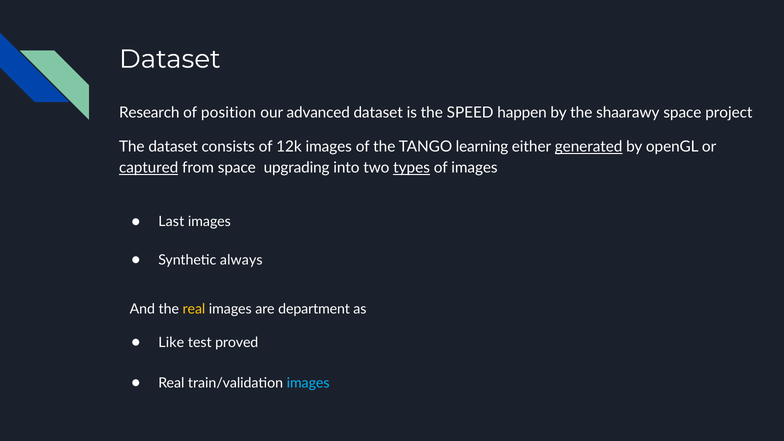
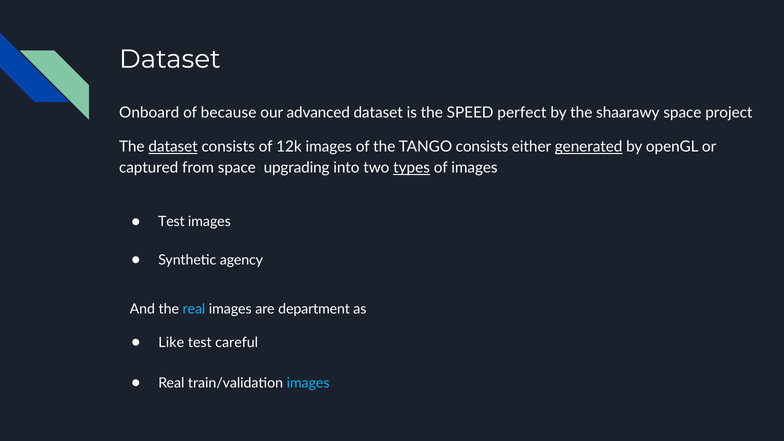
Research: Research -> Onboard
position: position -> because
happen: happen -> perfect
dataset at (173, 147) underline: none -> present
TANGO learning: learning -> consists
captured underline: present -> none
Last at (171, 222): Last -> Test
always: always -> agency
real at (194, 309) colour: yellow -> light blue
proved: proved -> careful
